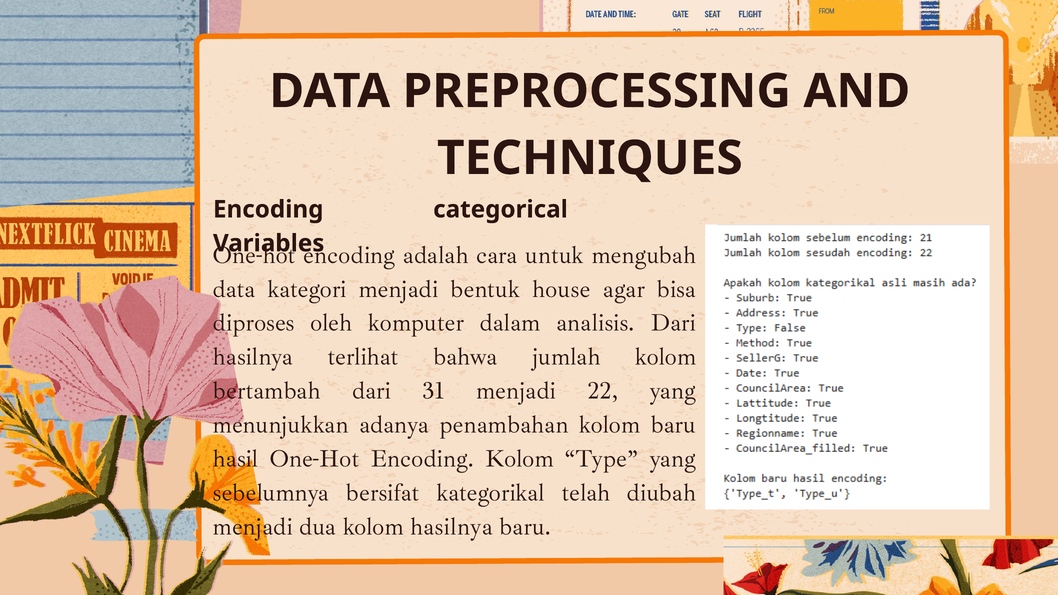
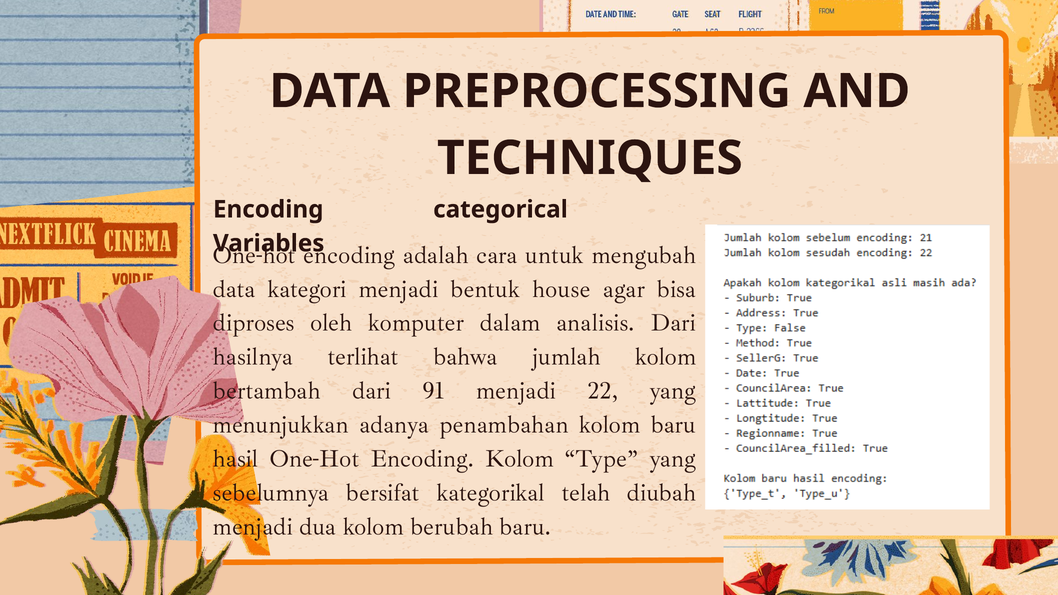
31: 31 -> 91
kolom hasilnya: hasilnya -> berubah
